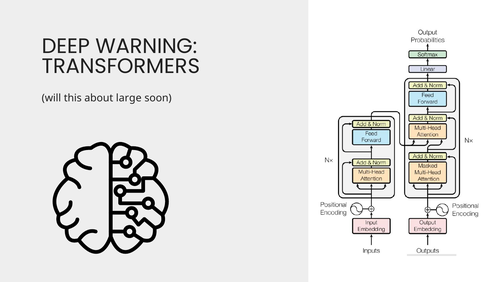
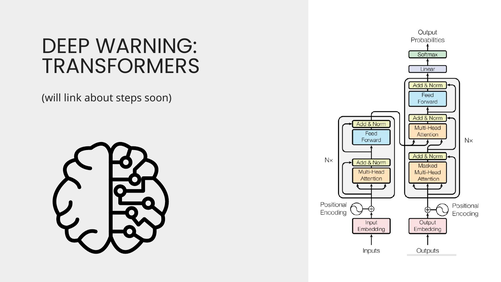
this: this -> link
large: large -> steps
